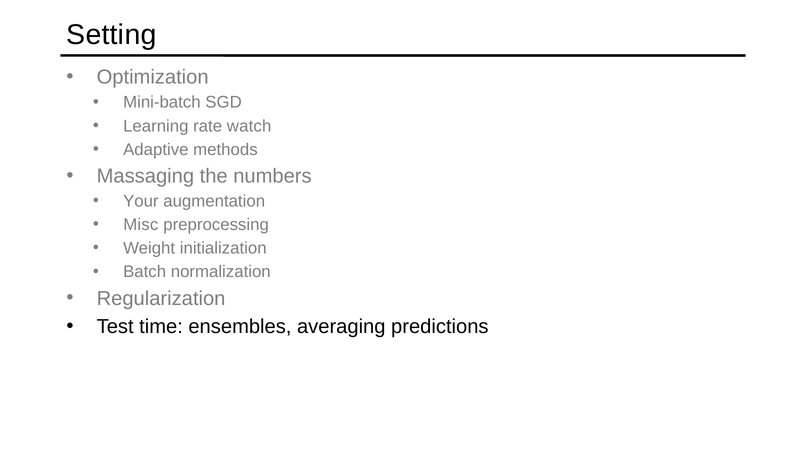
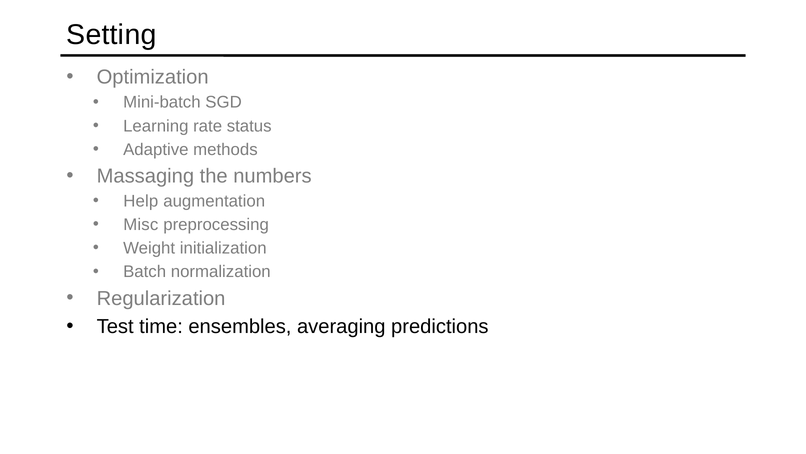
watch: watch -> status
Your: Your -> Help
